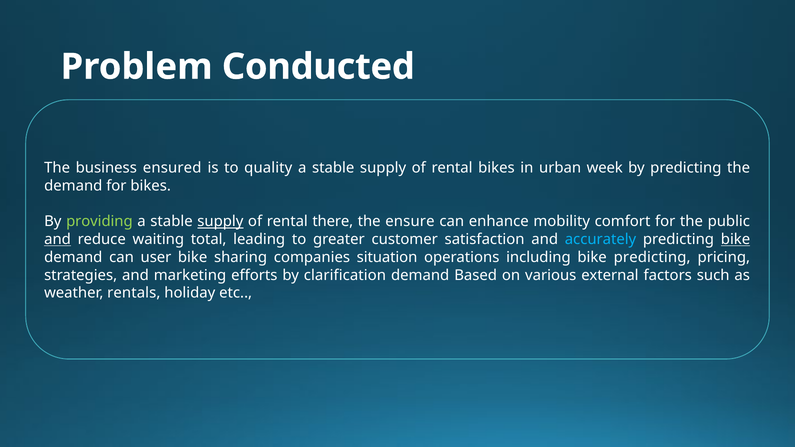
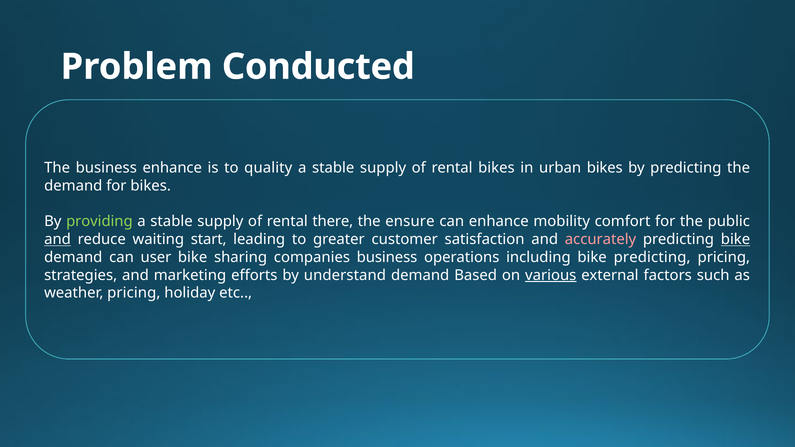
business ensured: ensured -> enhance
urban week: week -> bikes
supply at (220, 222) underline: present -> none
total: total -> start
accurately colour: light blue -> pink
companies situation: situation -> business
clarification: clarification -> understand
various underline: none -> present
weather rentals: rentals -> pricing
